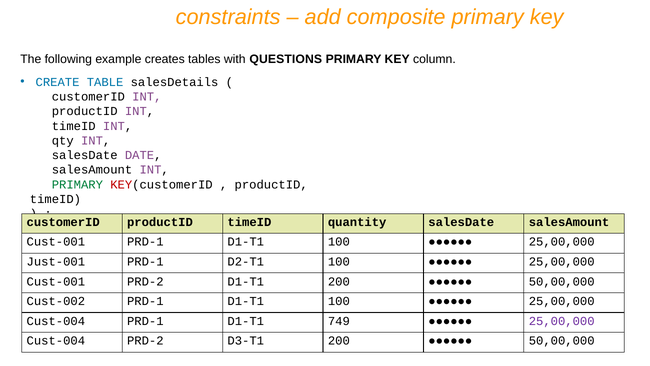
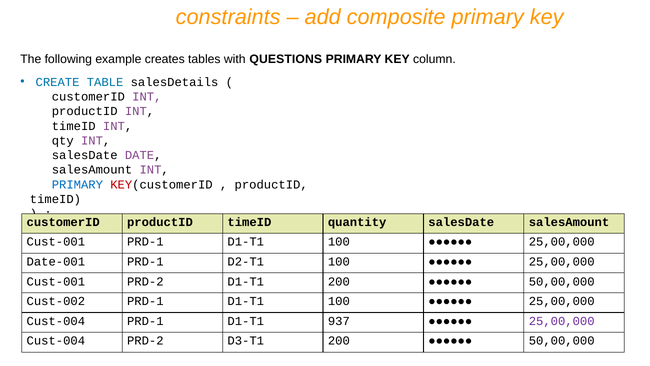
PRIMARY at (77, 184) colour: green -> blue
Just-001: Just-001 -> Date-001
749: 749 -> 937
